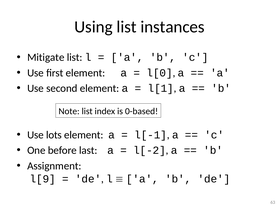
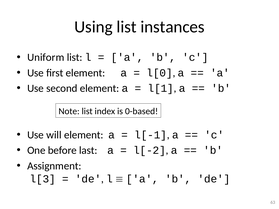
Mitigate: Mitigate -> Uniform
lots: lots -> will
l[9: l[9 -> l[3
